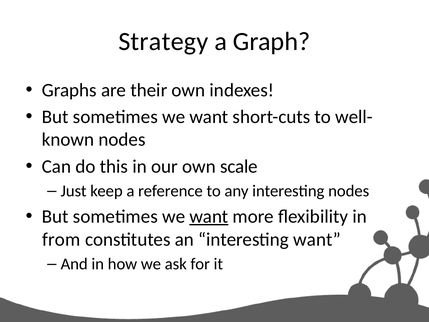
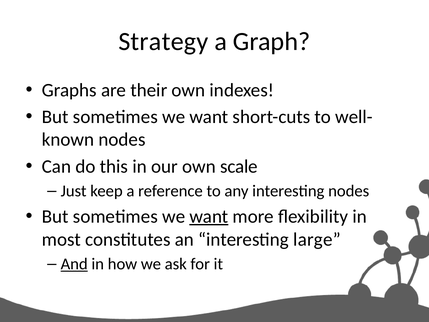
from: from -> most
interesting want: want -> large
And underline: none -> present
